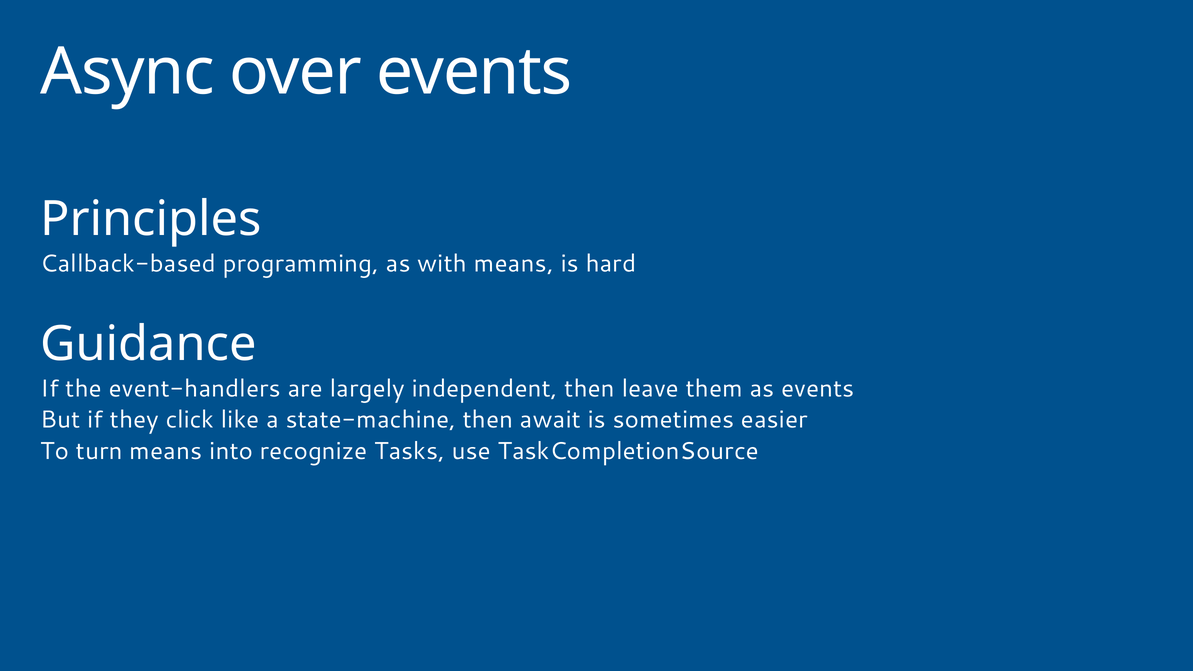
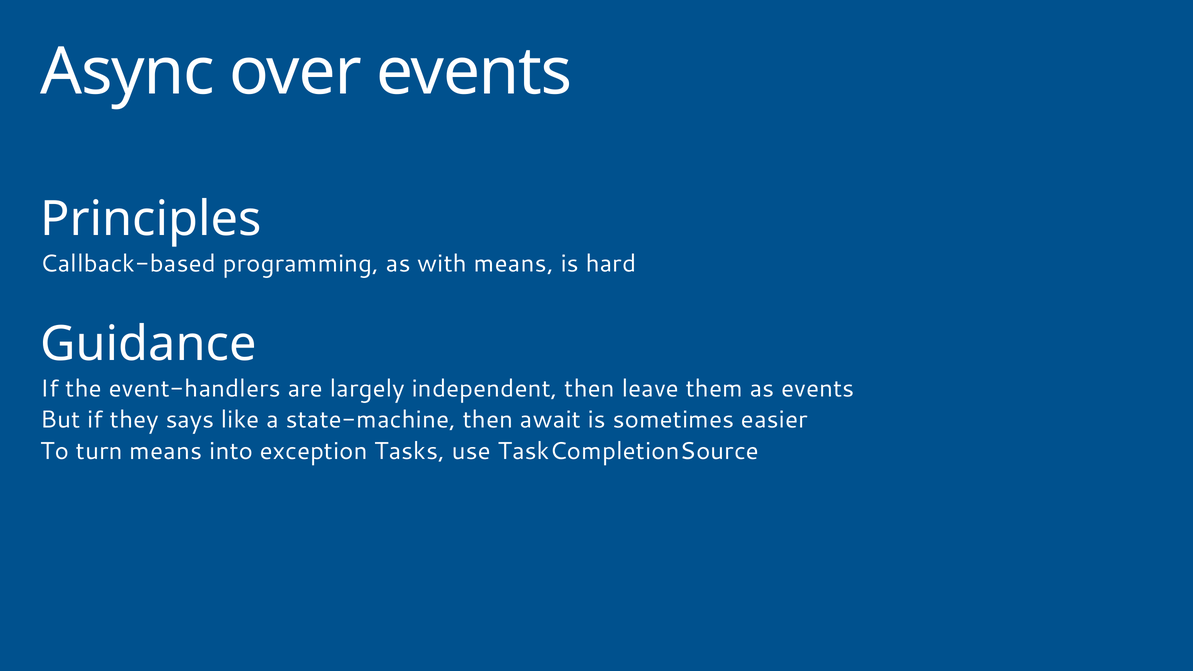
click: click -> says
recognize: recognize -> exception
